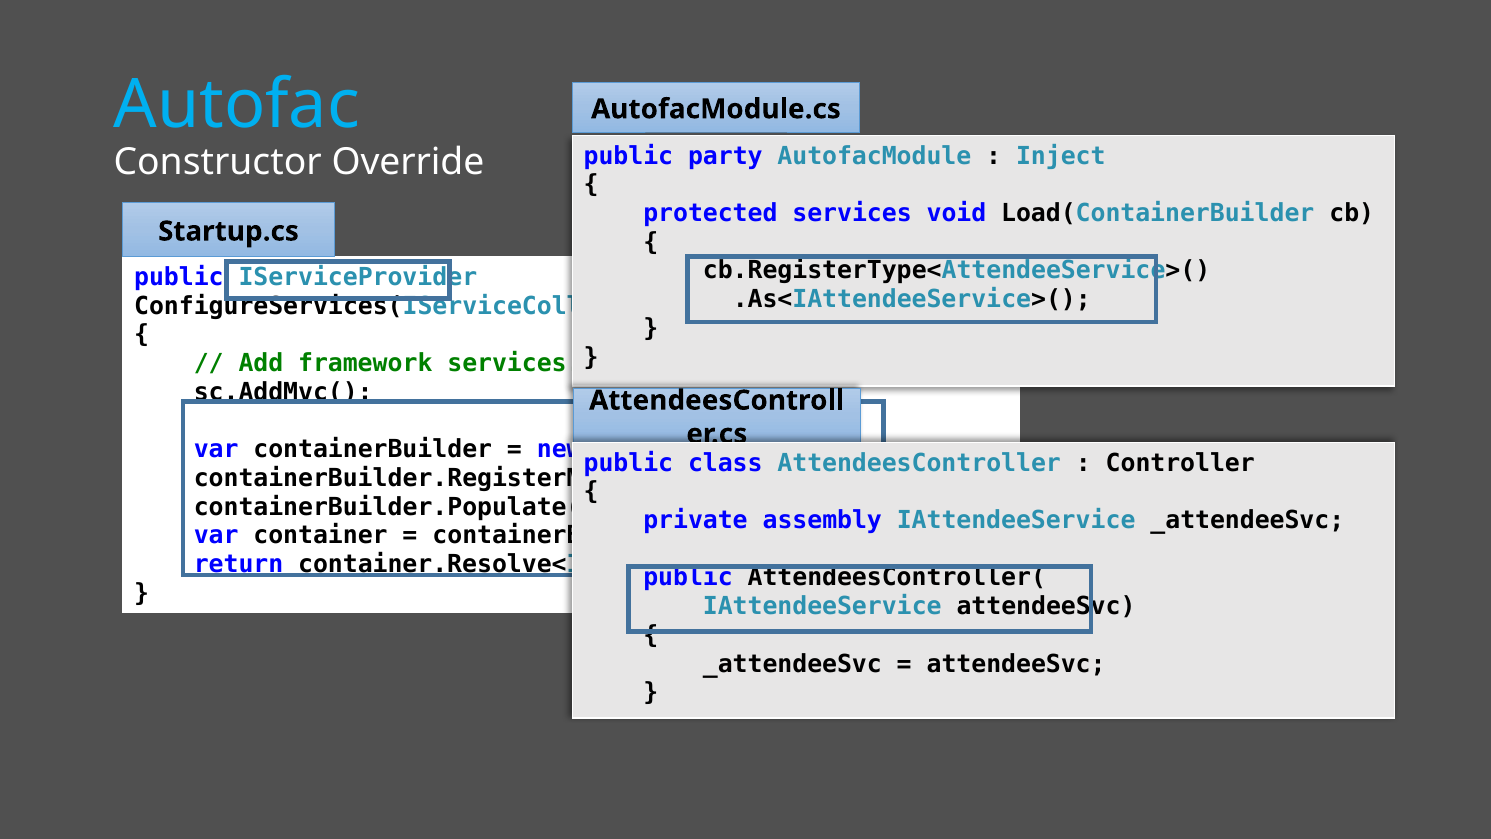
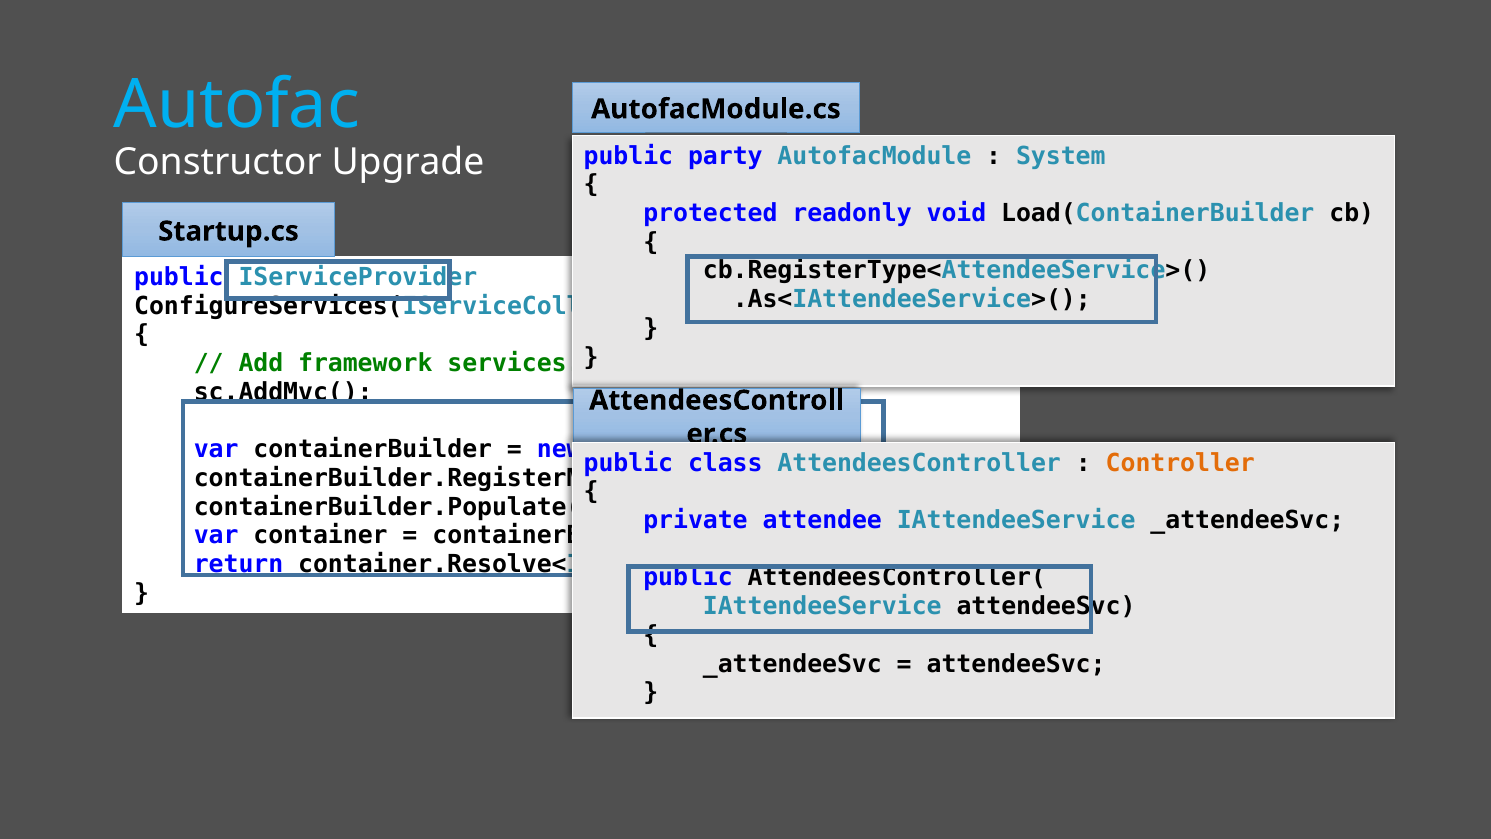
Inject: Inject -> System
Override: Override -> Upgrade
protected services: services -> readonly
Controller colour: black -> orange
assembly: assembly -> attendee
